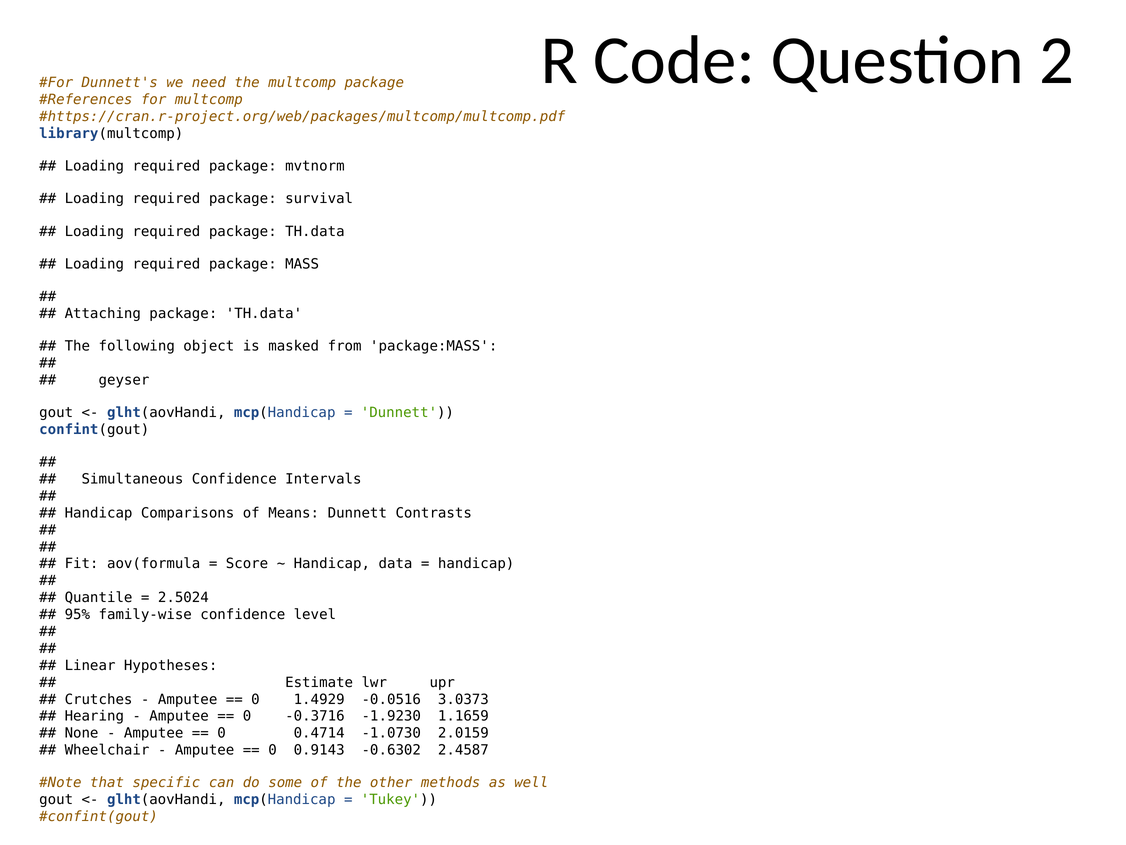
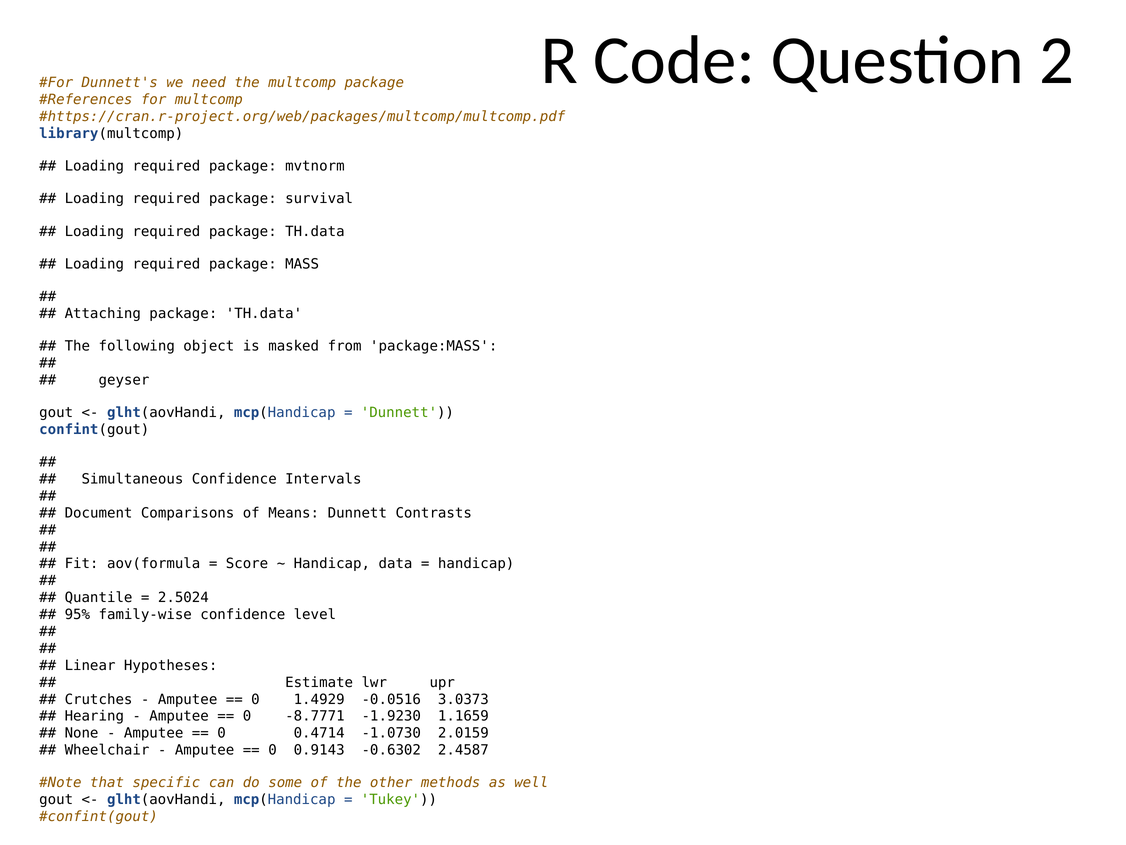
Handicap at (99, 513): Handicap -> Document
-0.3716: -0.3716 -> -8.7771
